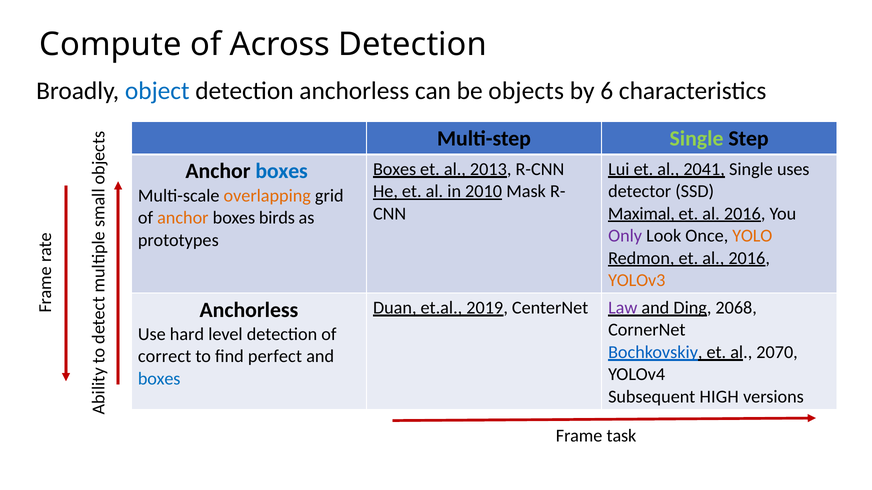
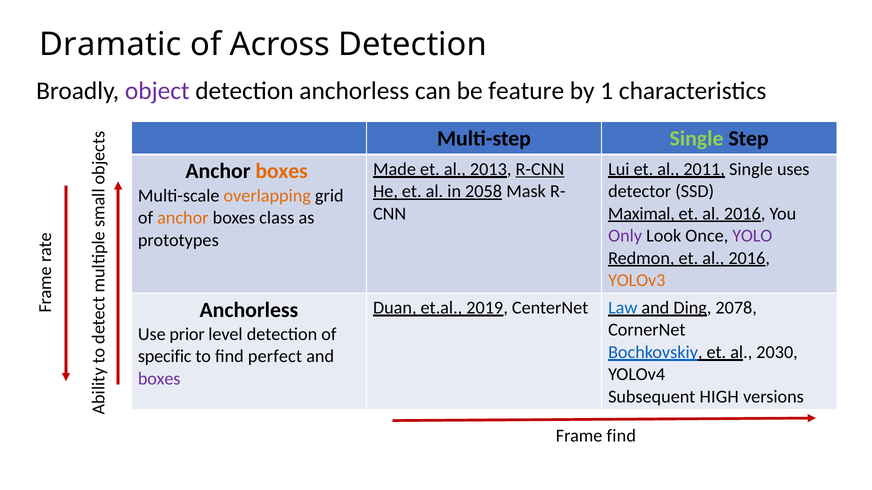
Compute: Compute -> Dramatic
object colour: blue -> purple
objects: objects -> feature
6: 6 -> 1
Boxes at (395, 169): Boxes -> Made
R-CNN underline: none -> present
2041: 2041 -> 2011
boxes at (282, 171) colour: blue -> orange
2010: 2010 -> 2058
birds: birds -> class
YOLO colour: orange -> purple
Law colour: purple -> blue
2068: 2068 -> 2078
hard: hard -> prior
2070: 2070 -> 2030
correct: correct -> specific
boxes at (159, 379) colour: blue -> purple
Frame task: task -> find
